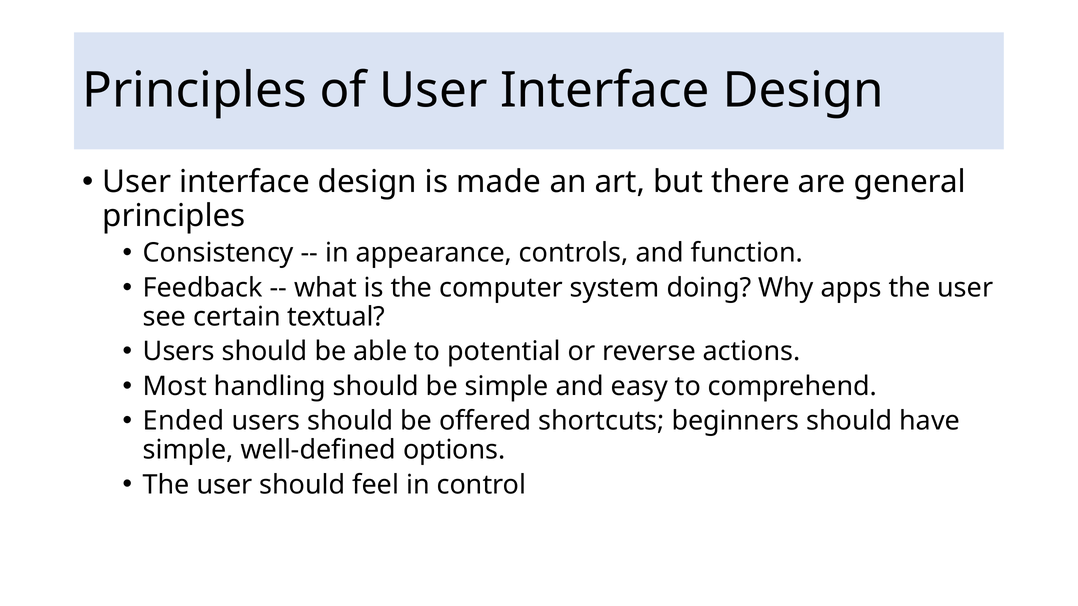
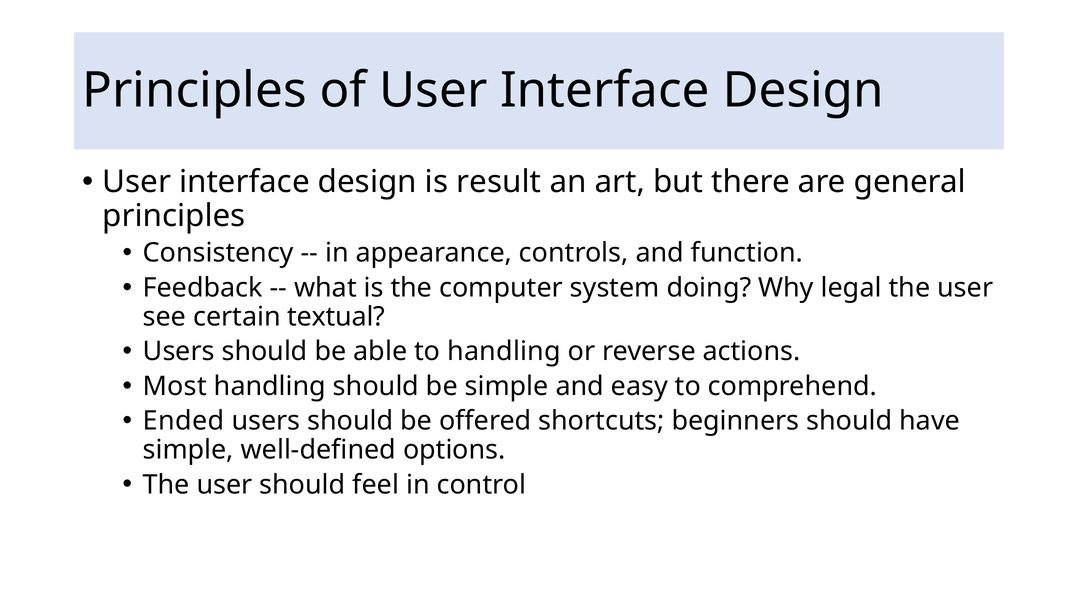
made: made -> result
apps: apps -> legal
to potential: potential -> handling
